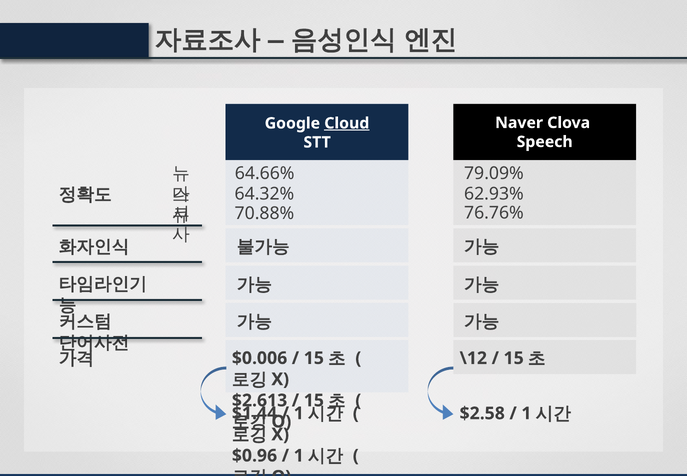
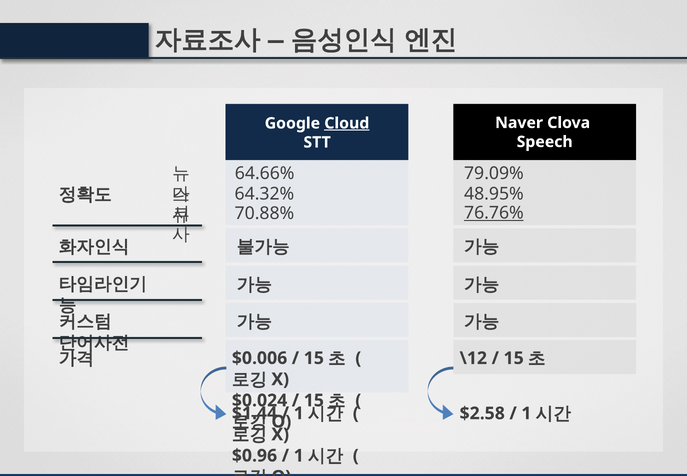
62.93%: 62.93% -> 48.95%
76.76% underline: none -> present
$2.613: $2.613 -> $0.024
